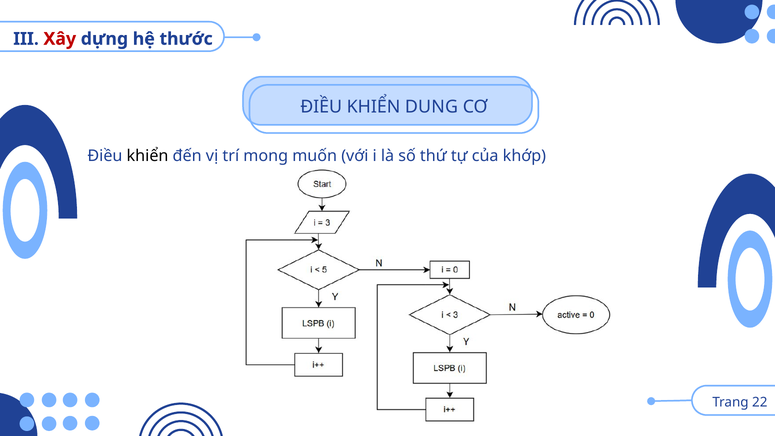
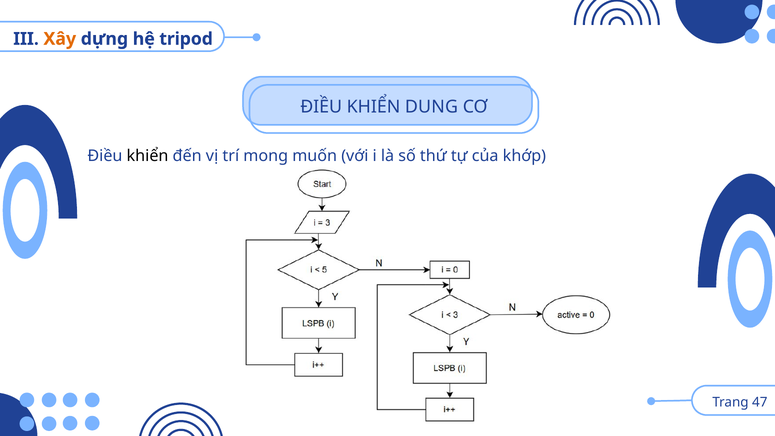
Xây colour: red -> orange
thước: thước -> tripod
22: 22 -> 47
